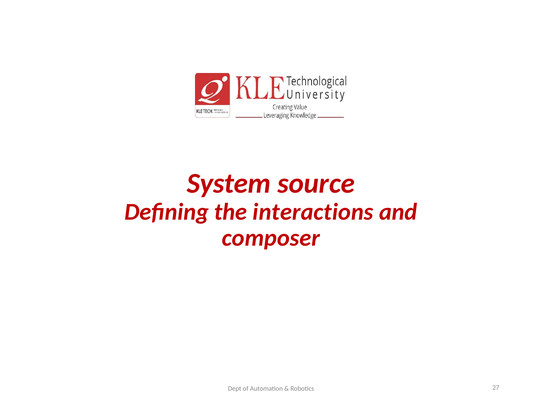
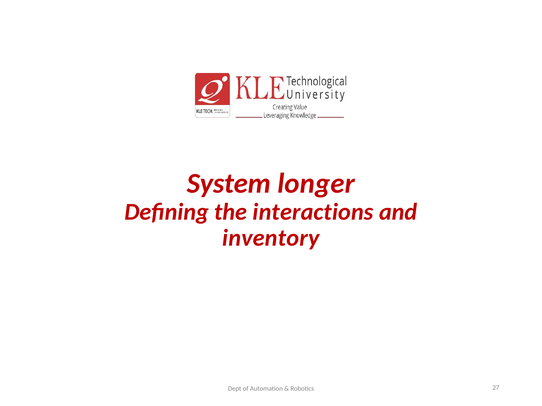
source: source -> longer
composer: composer -> inventory
